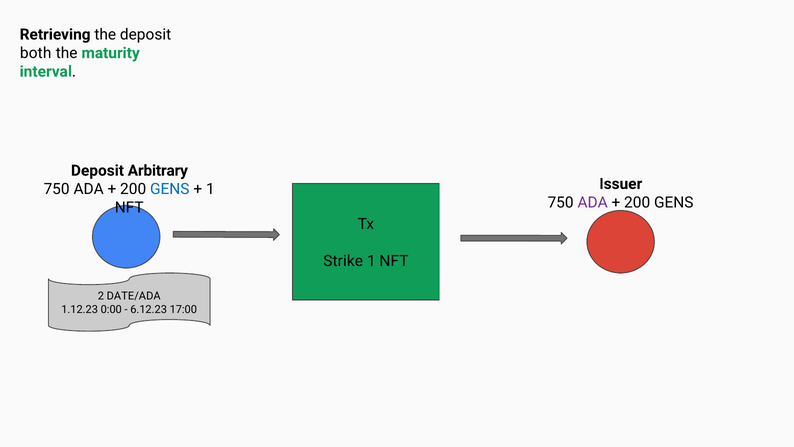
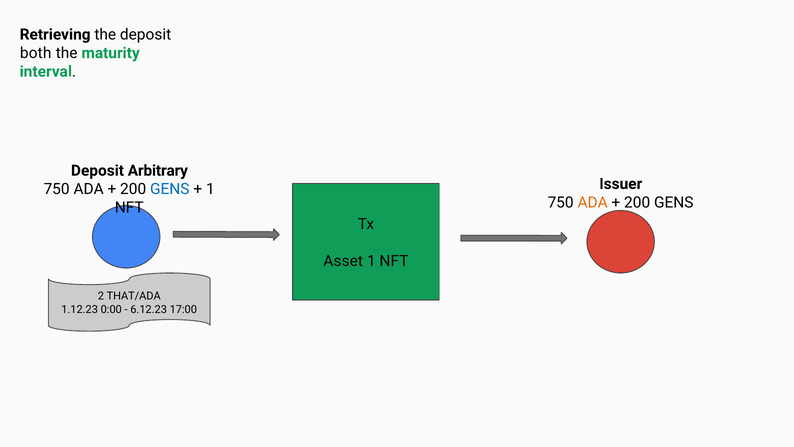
ADA at (593, 202) colour: purple -> orange
Strike: Strike -> Asset
DATE/ADA: DATE/ADA -> THAT/ADA
